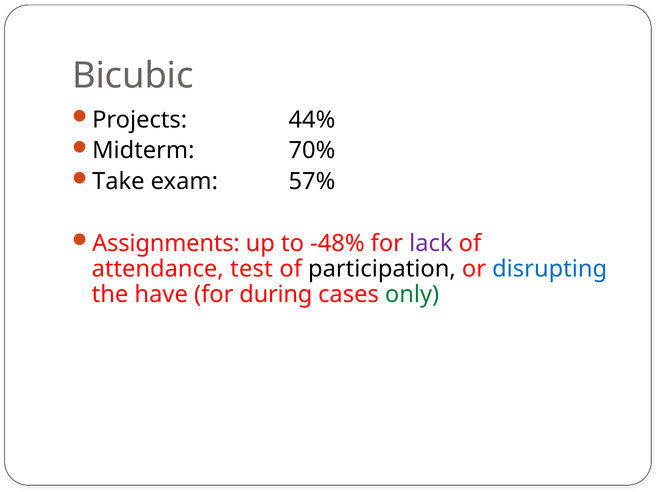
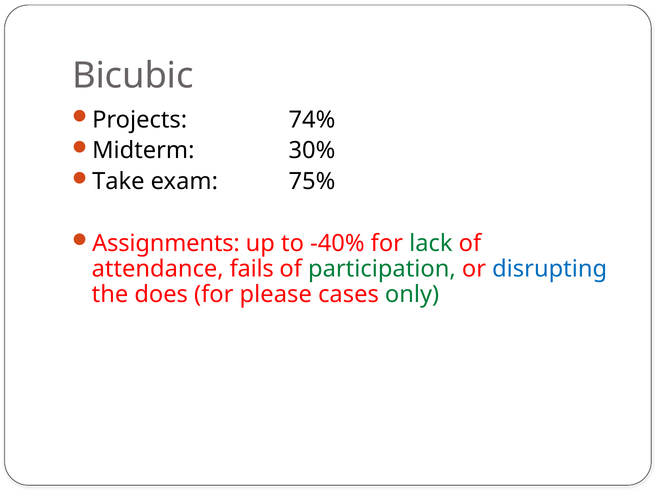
44%: 44% -> 74%
70%: 70% -> 30%
57%: 57% -> 75%
-48%: -48% -> -40%
lack colour: purple -> green
test: test -> fails
participation colour: black -> green
have: have -> does
during: during -> please
